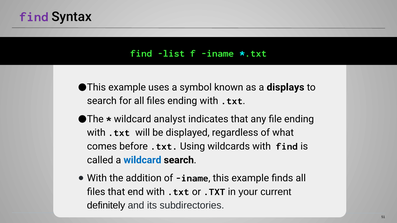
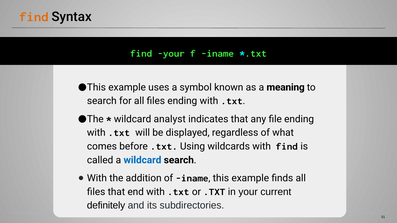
find at (34, 17) colour: purple -> orange
find list: list -> your
displays: displays -> meaning
